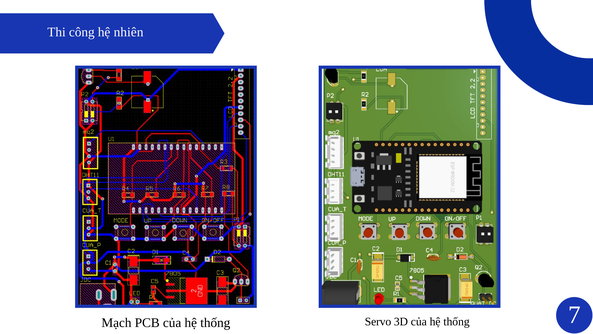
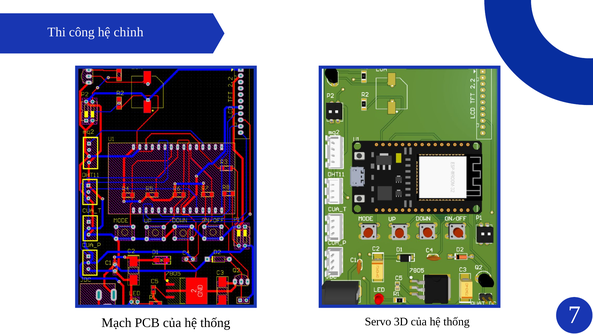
nhiên: nhiên -> chỉnh
